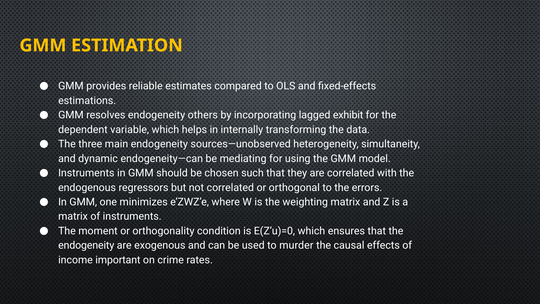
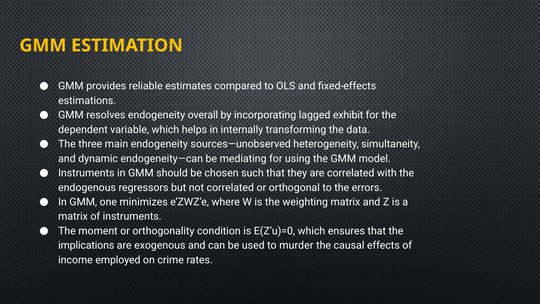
others: others -> overall
endogeneity at (86, 245): endogeneity -> implications
important: important -> employed
